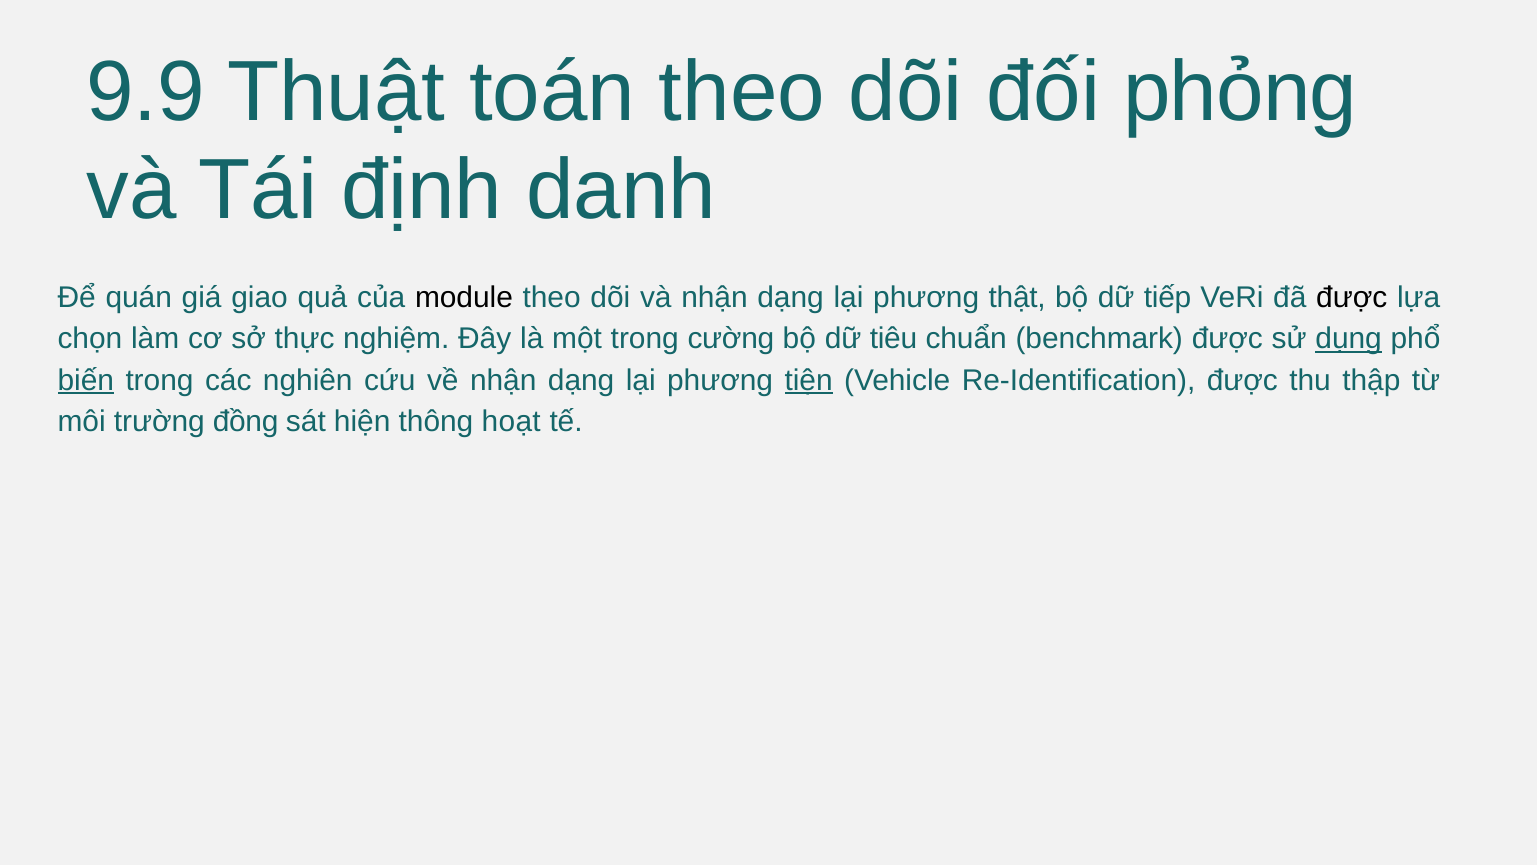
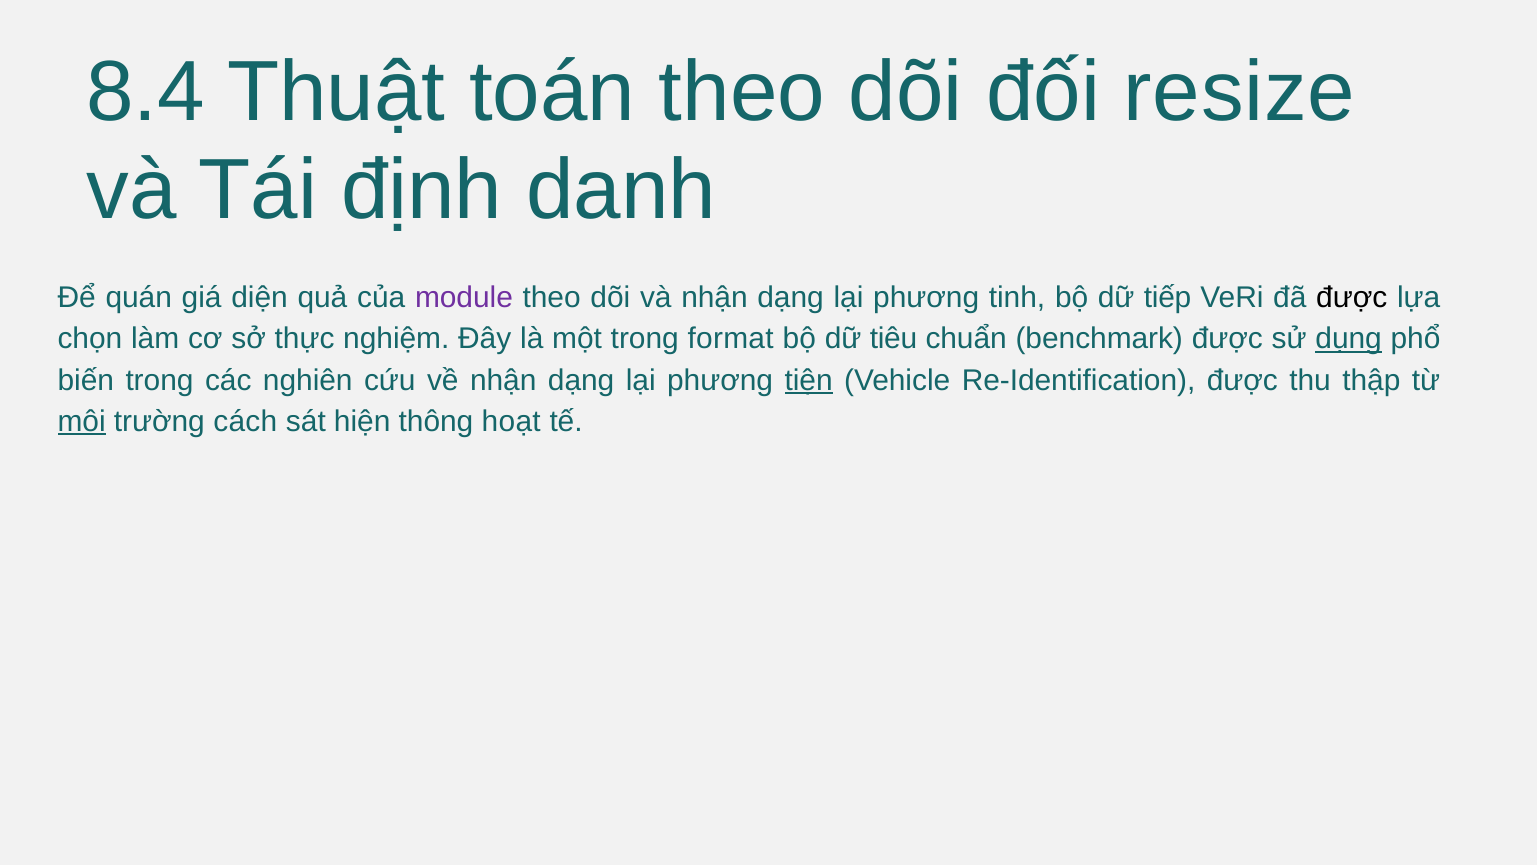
9.9: 9.9 -> 8.4
phỏng: phỏng -> resize
giao: giao -> diện
module colour: black -> purple
thật: thật -> tinh
cường: cường -> format
biến underline: present -> none
môi underline: none -> present
đồng: đồng -> cách
